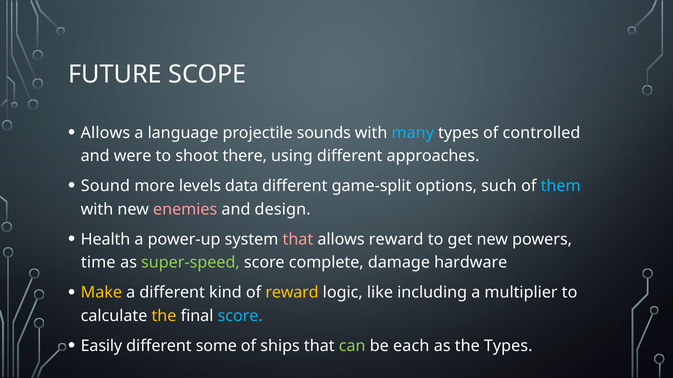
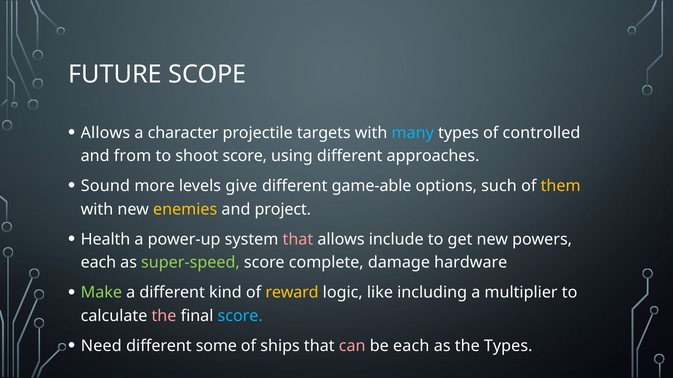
language: language -> character
sounds: sounds -> targets
were: were -> from
shoot there: there -> score
data: data -> give
game-split: game-split -> game-able
them colour: light blue -> yellow
enemies colour: pink -> yellow
design: design -> project
allows reward: reward -> include
time at (98, 263): time -> each
Make colour: yellow -> light green
the at (164, 316) colour: yellow -> pink
Easily: Easily -> Need
can colour: light green -> pink
